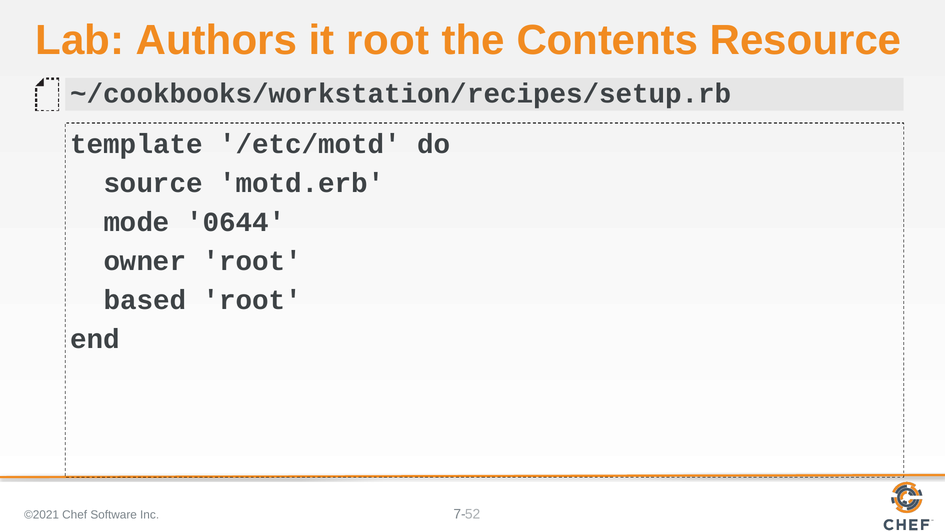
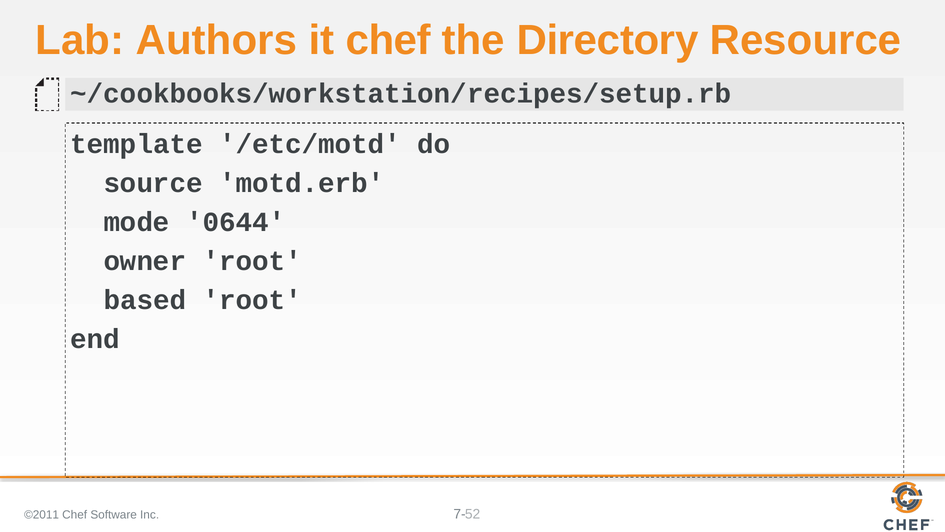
it root: root -> chef
Contents: Contents -> Directory
©2021: ©2021 -> ©2011
